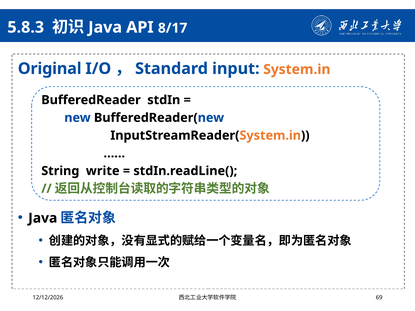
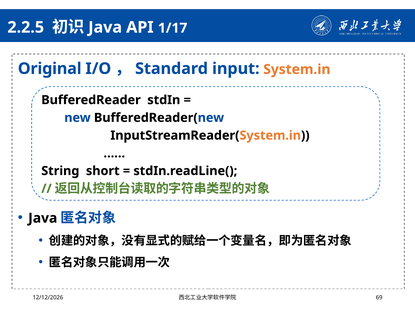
5.8.3: 5.8.3 -> 2.2.5
8/17: 8/17 -> 1/17
write: write -> short
